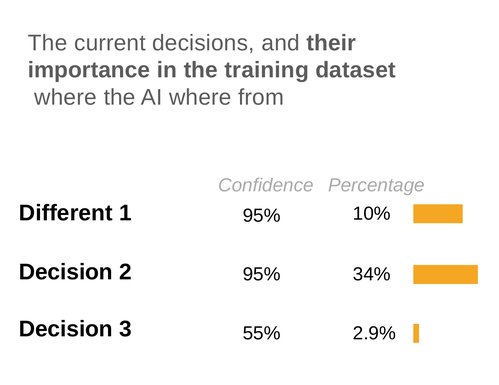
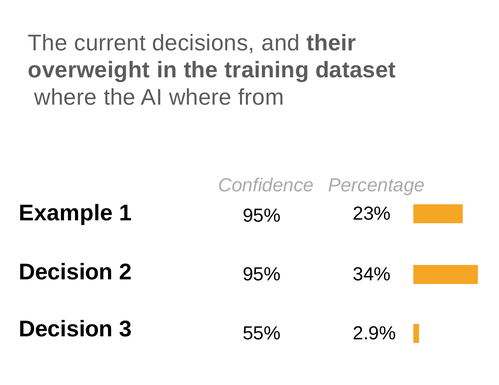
importance: importance -> overweight
Different: Different -> Example
10%: 10% -> 23%
